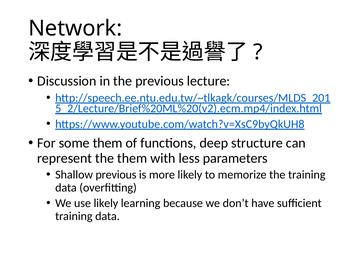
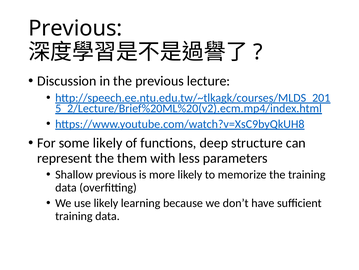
Network at (75, 28): Network -> Previous
some them: them -> likely
